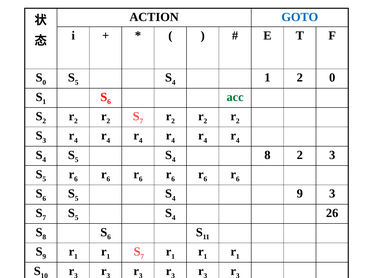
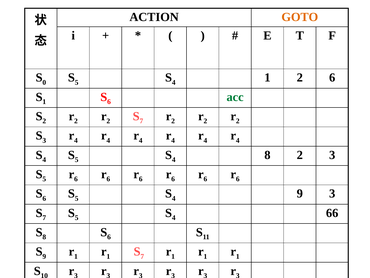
GOTO colour: blue -> orange
2 0: 0 -> 6
26: 26 -> 66
